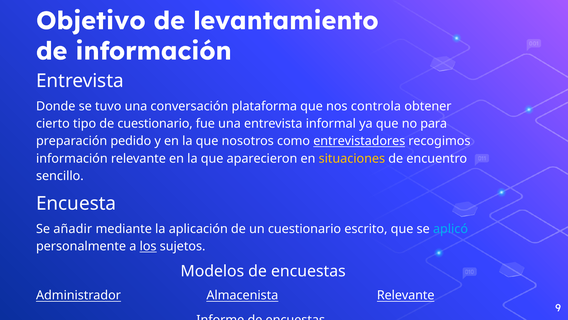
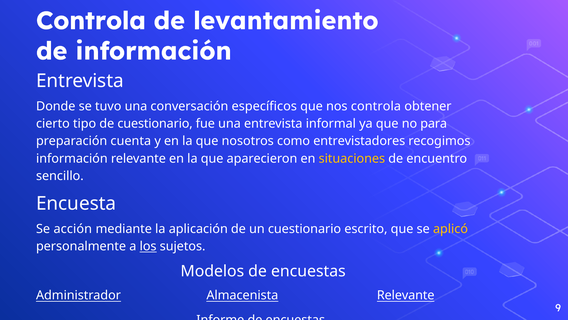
Objetivo at (91, 21): Objetivo -> Controla
plataforma: plataforma -> específicos
pedido: pedido -> cuenta
entrevistadores underline: present -> none
añadir: añadir -> acción
aplicó colour: light blue -> yellow
